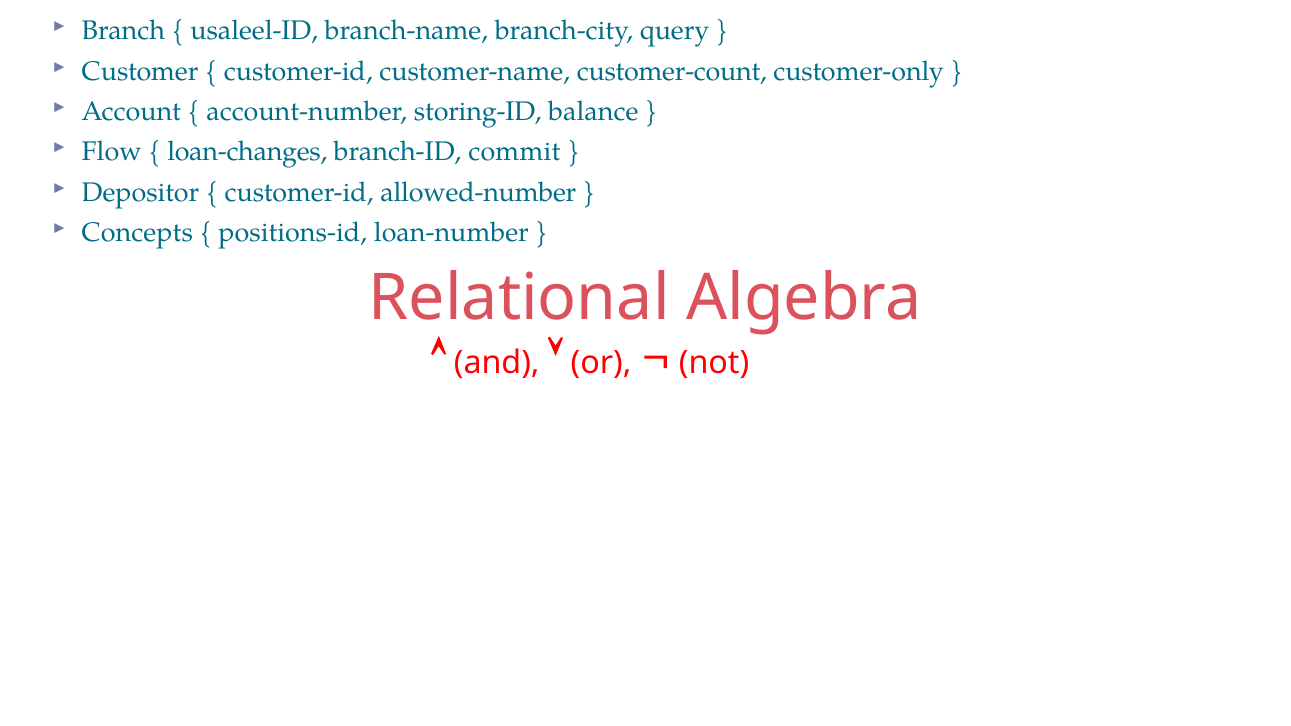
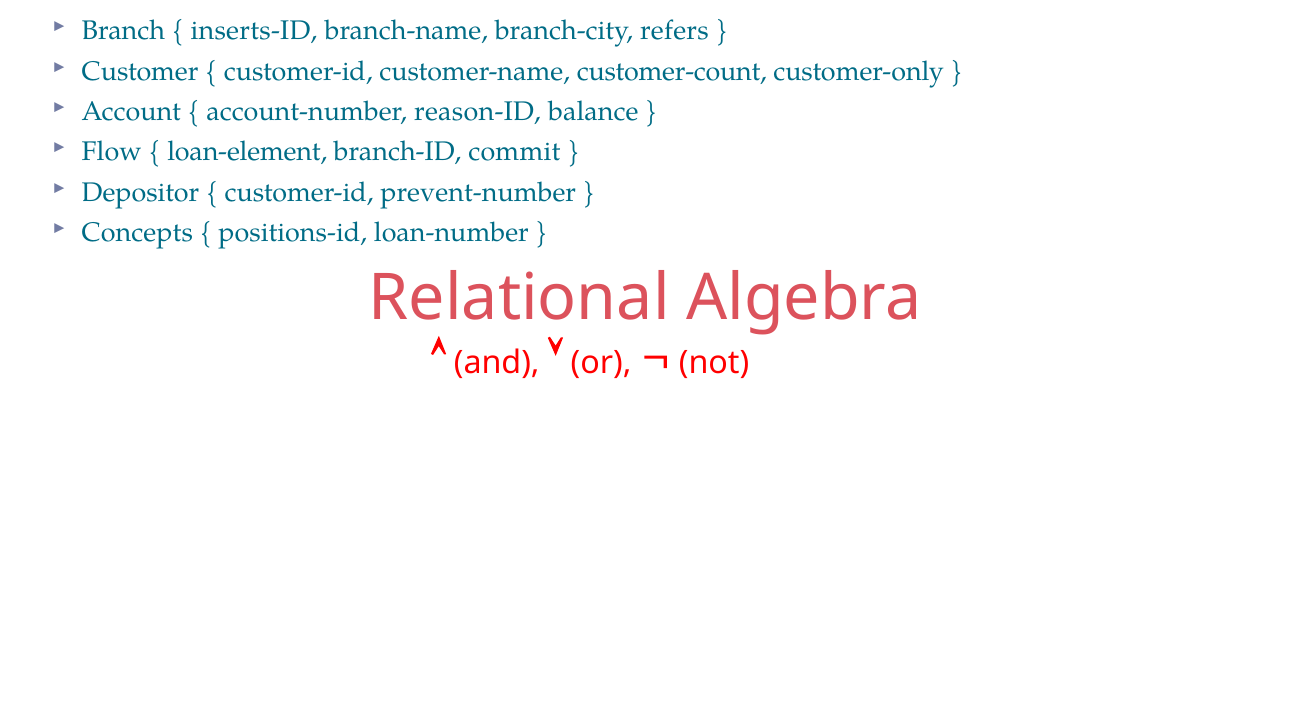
usaleel-ID: usaleel-ID -> inserts-ID
query: query -> refers
storing-ID: storing-ID -> reason-ID
loan-changes: loan-changes -> loan-element
allowed-number: allowed-number -> prevent-number
